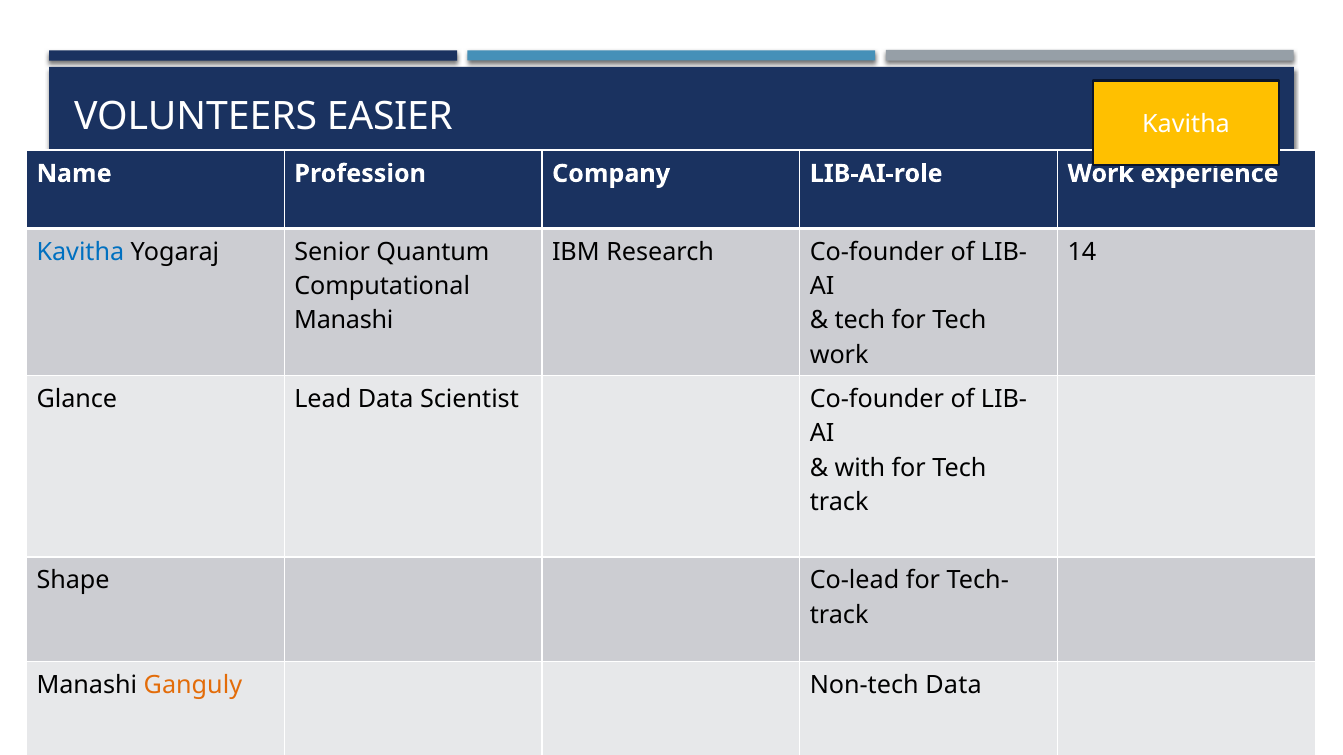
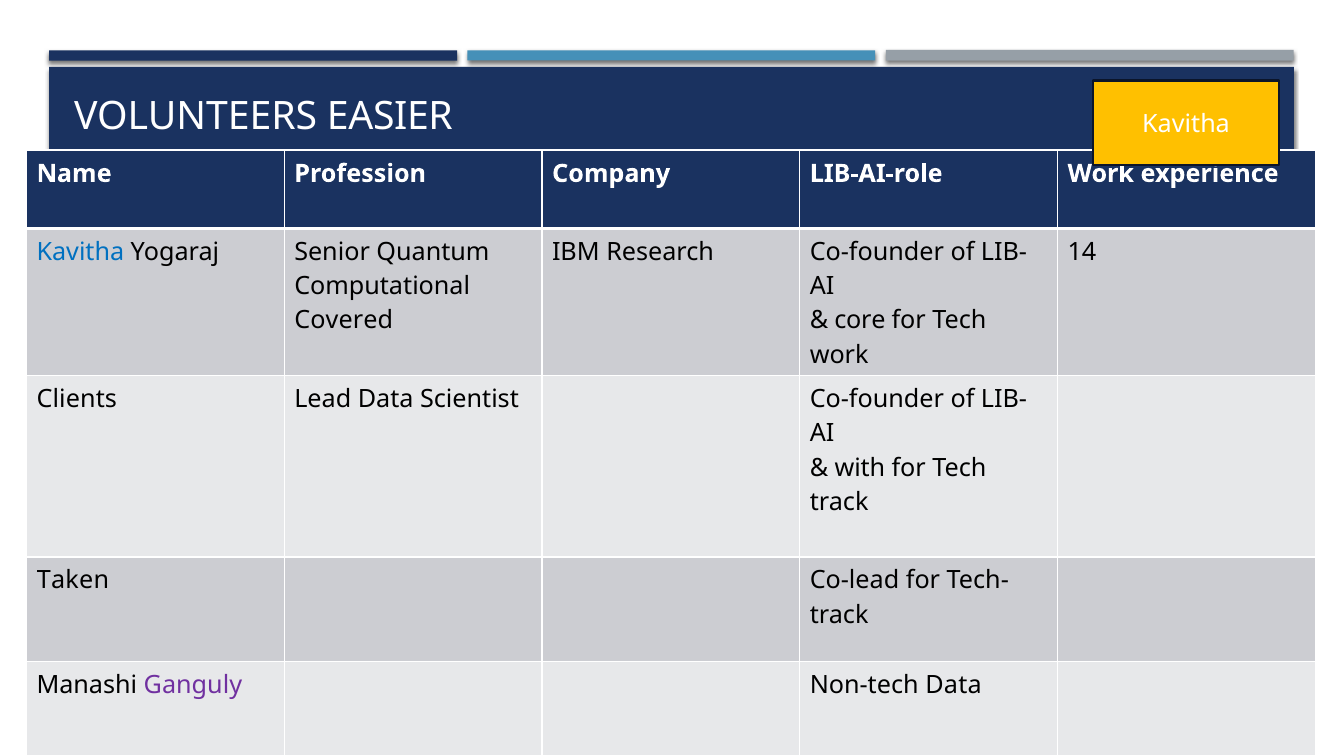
Manashi at (344, 321): Manashi -> Covered
tech at (860, 321): tech -> core
Glance: Glance -> Clients
Shape: Shape -> Taken
Ganguly colour: orange -> purple
